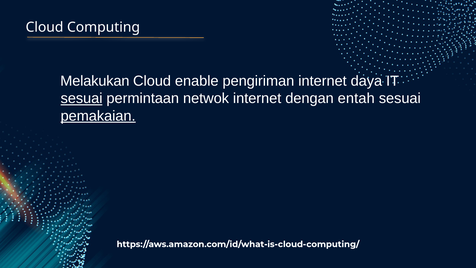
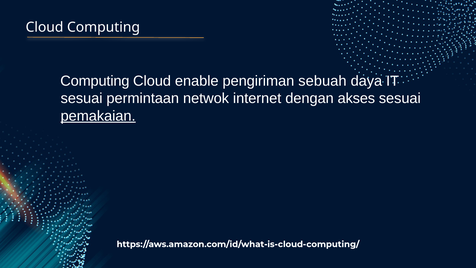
Melakukan at (95, 81): Melakukan -> Computing
pengiriman internet: internet -> sebuah
sesuai at (82, 98) underline: present -> none
entah: entah -> akses
